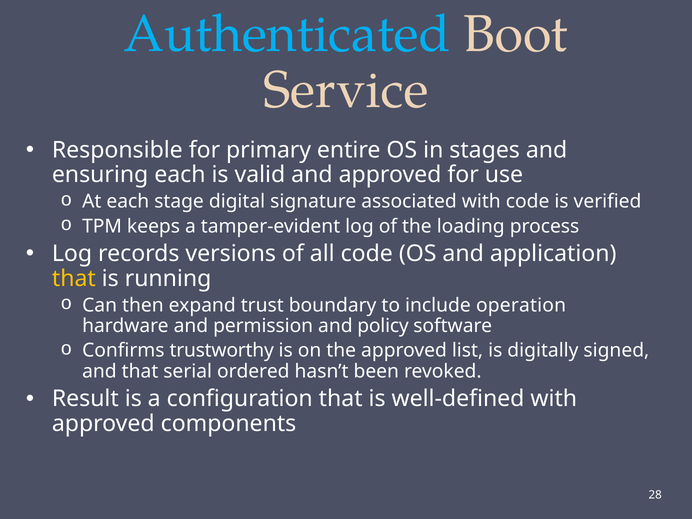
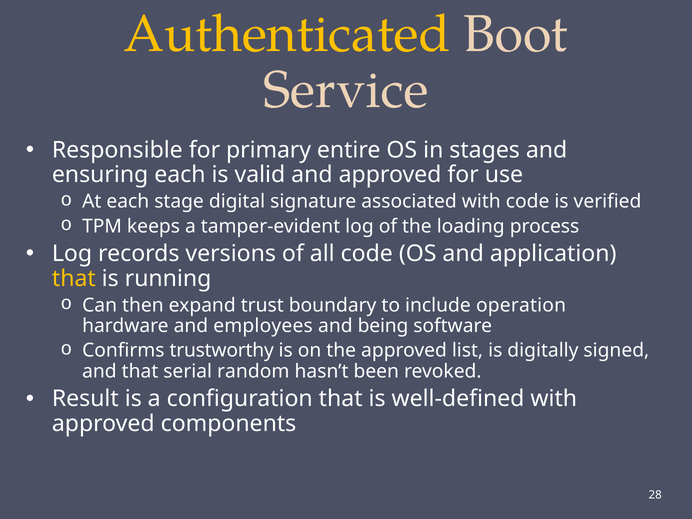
Authenticated colour: light blue -> yellow
permission: permission -> employees
policy: policy -> being
ordered: ordered -> random
